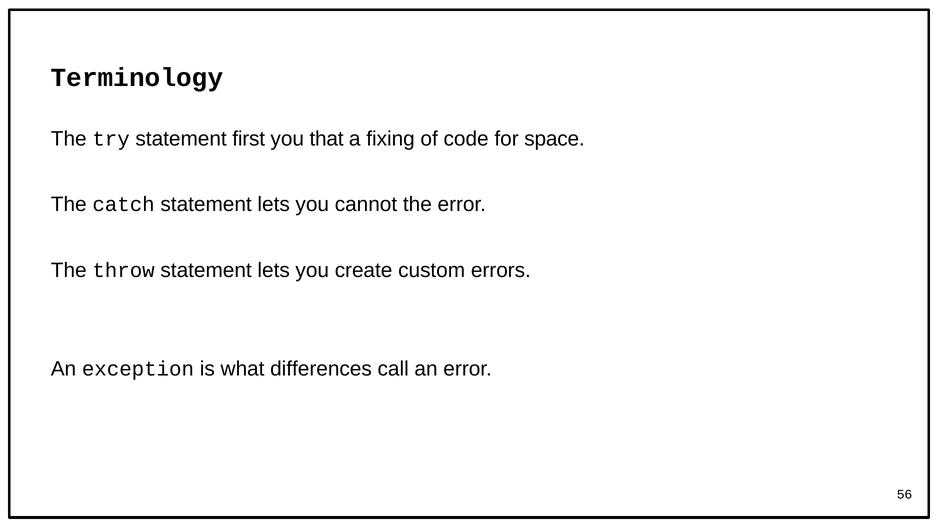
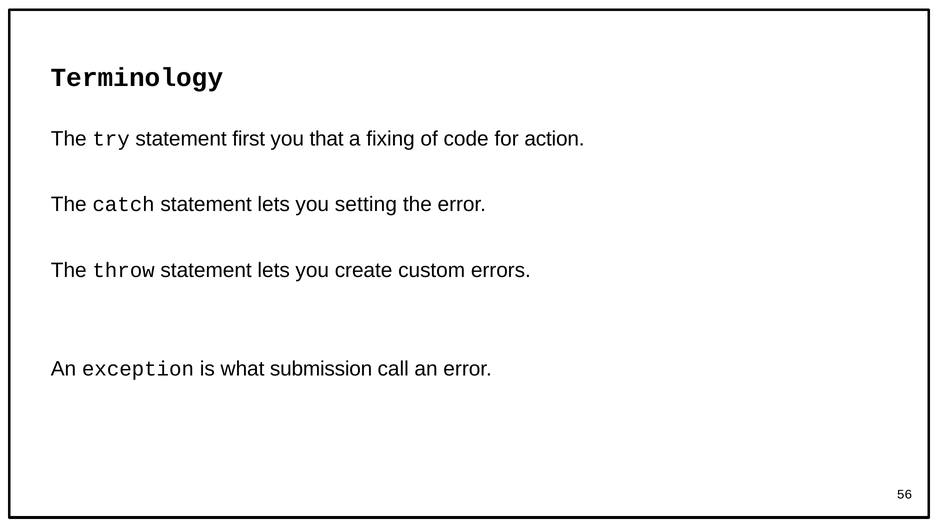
space: space -> action
cannot: cannot -> setting
differences: differences -> submission
